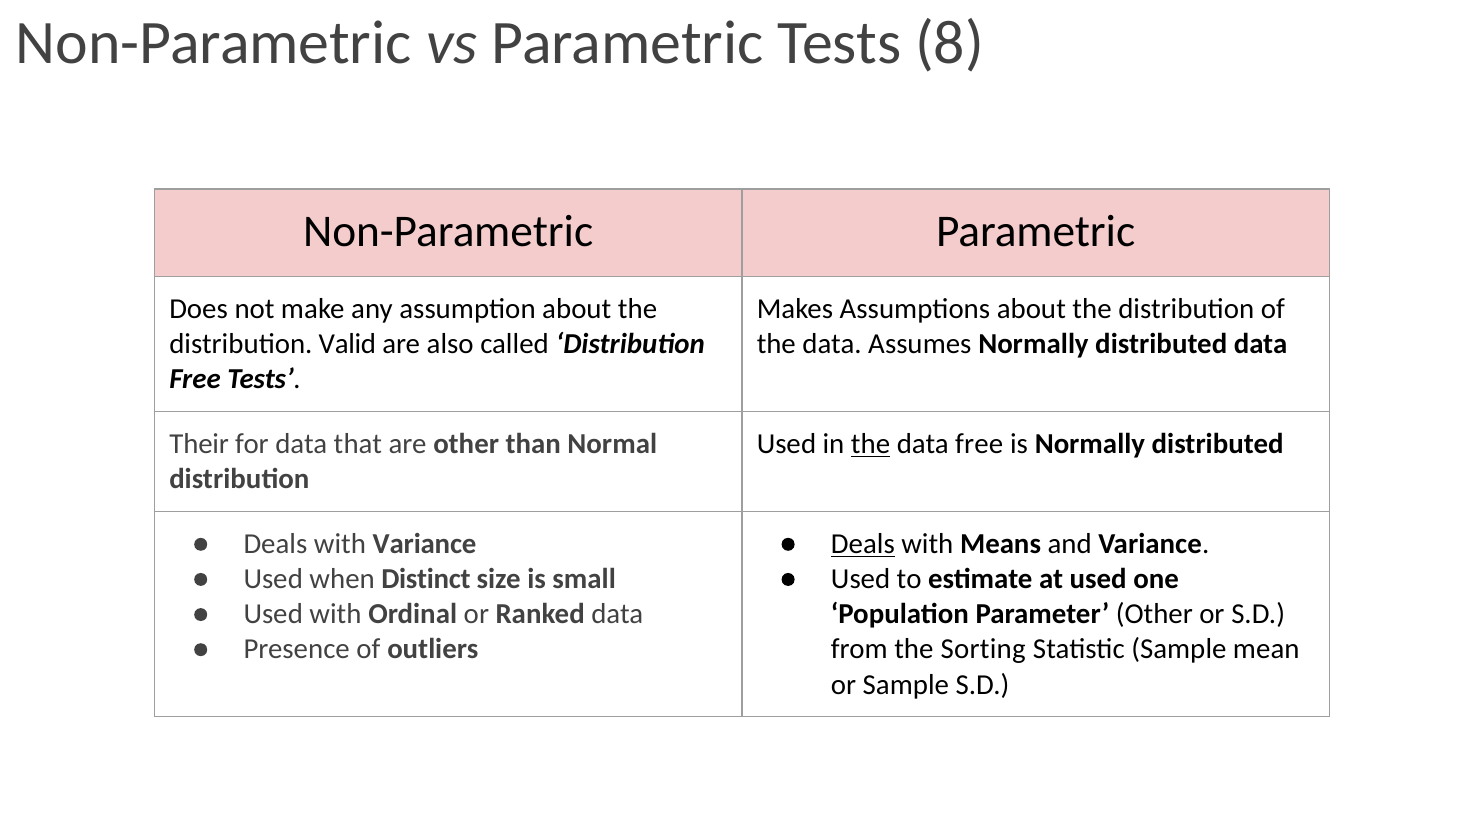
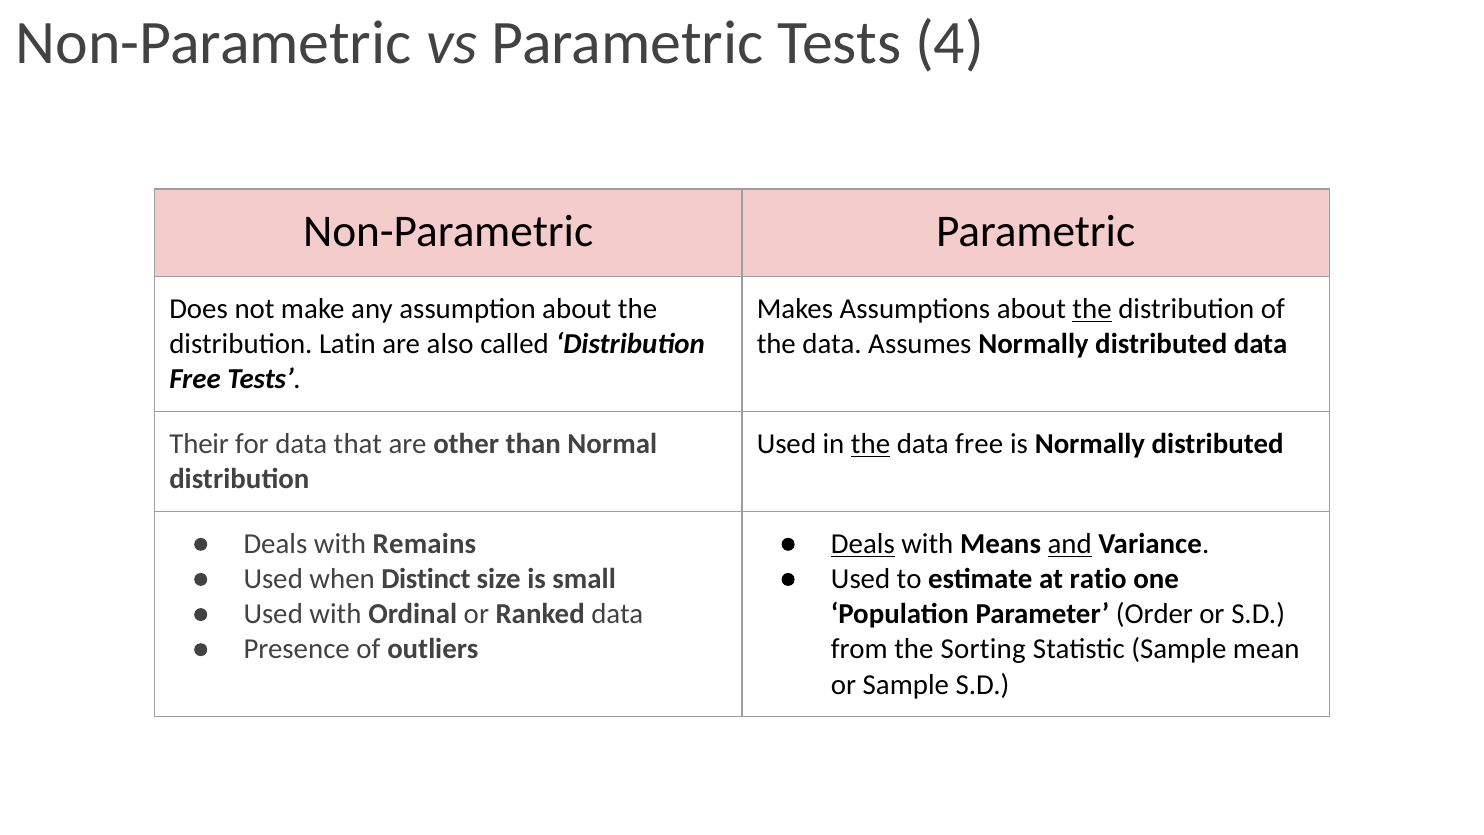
8: 8 -> 4
the at (1092, 309) underline: none -> present
Valid: Valid -> Latin
with Variance: Variance -> Remains
and underline: none -> present
at used: used -> ratio
Parameter Other: Other -> Order
